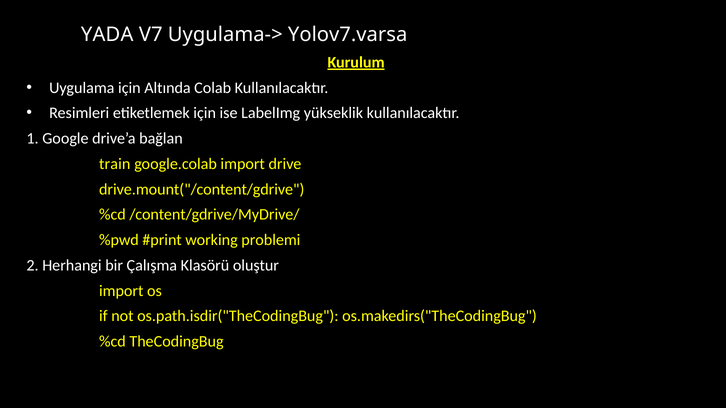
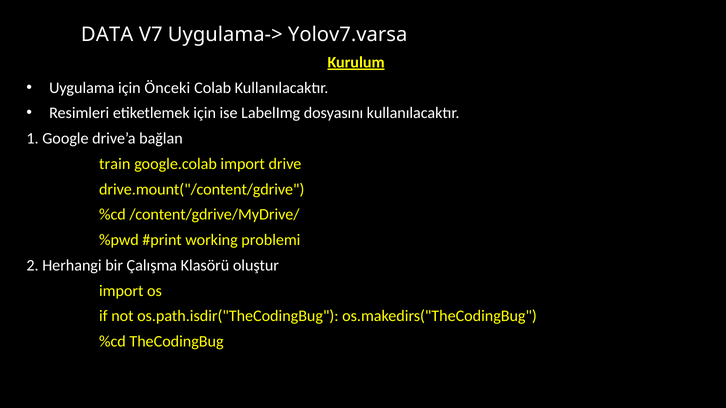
YADA: YADA -> DATA
Altında: Altında -> Önceki
yükseklik: yükseklik -> dosyasını
